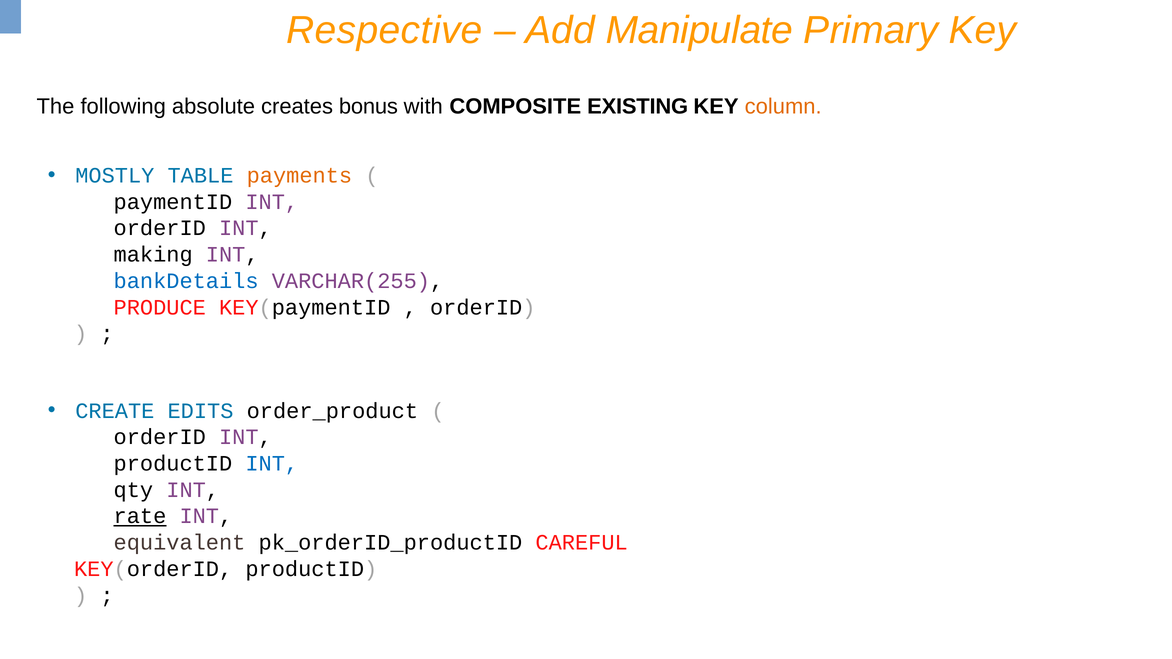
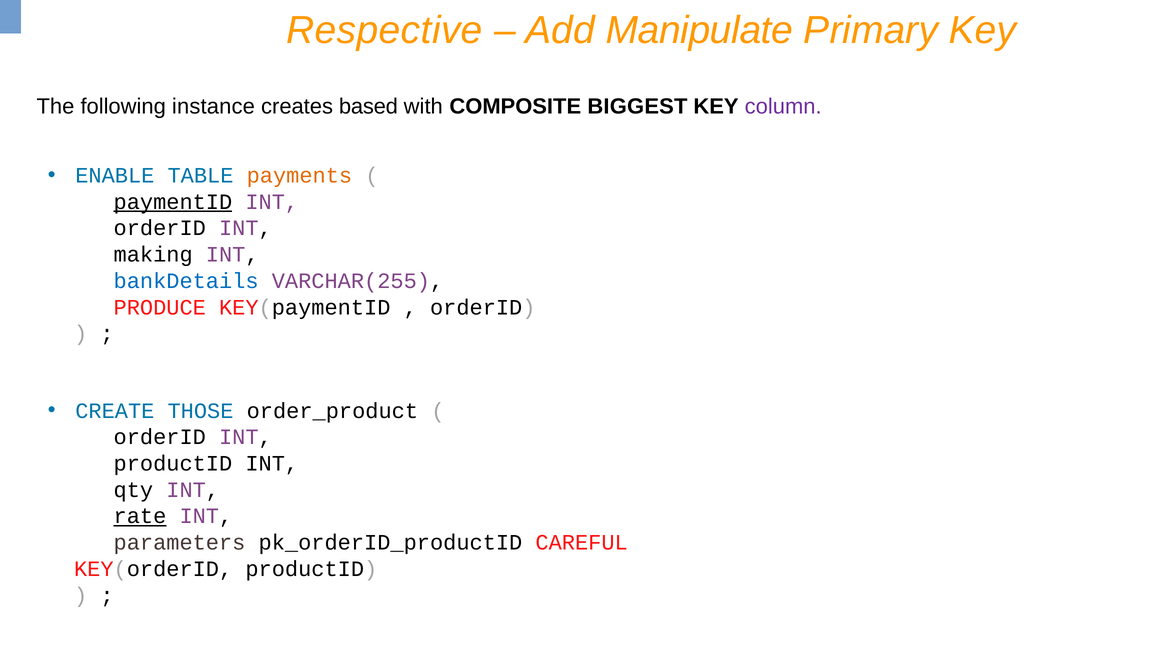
absolute: absolute -> instance
bonus: bonus -> based
EXISTING: EXISTING -> BIGGEST
column colour: orange -> purple
MOSTLY: MOSTLY -> ENABLE
paymentID underline: none -> present
EDITS: EDITS -> THOSE
INT at (272, 464) colour: blue -> black
equivalent: equivalent -> parameters
